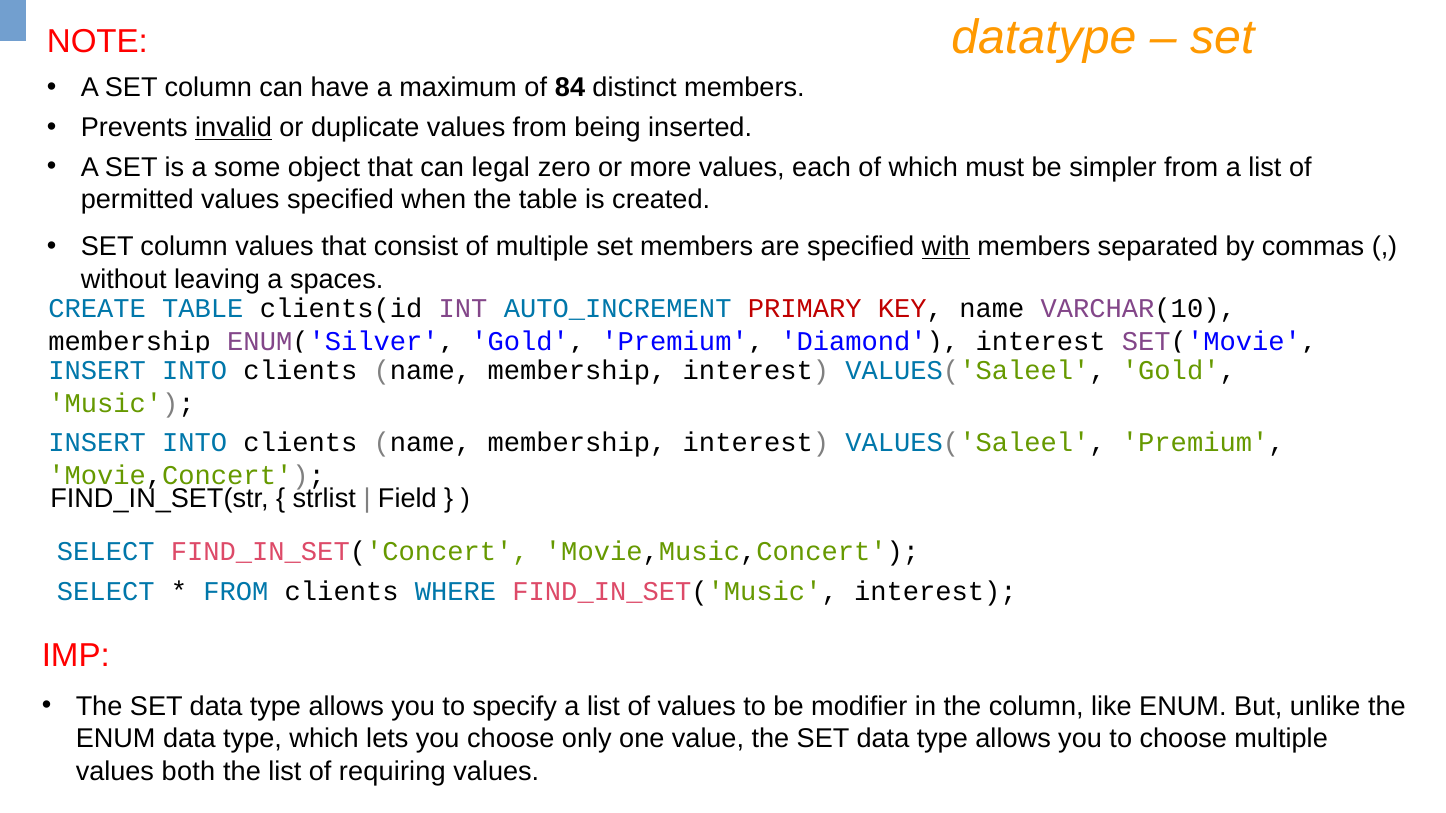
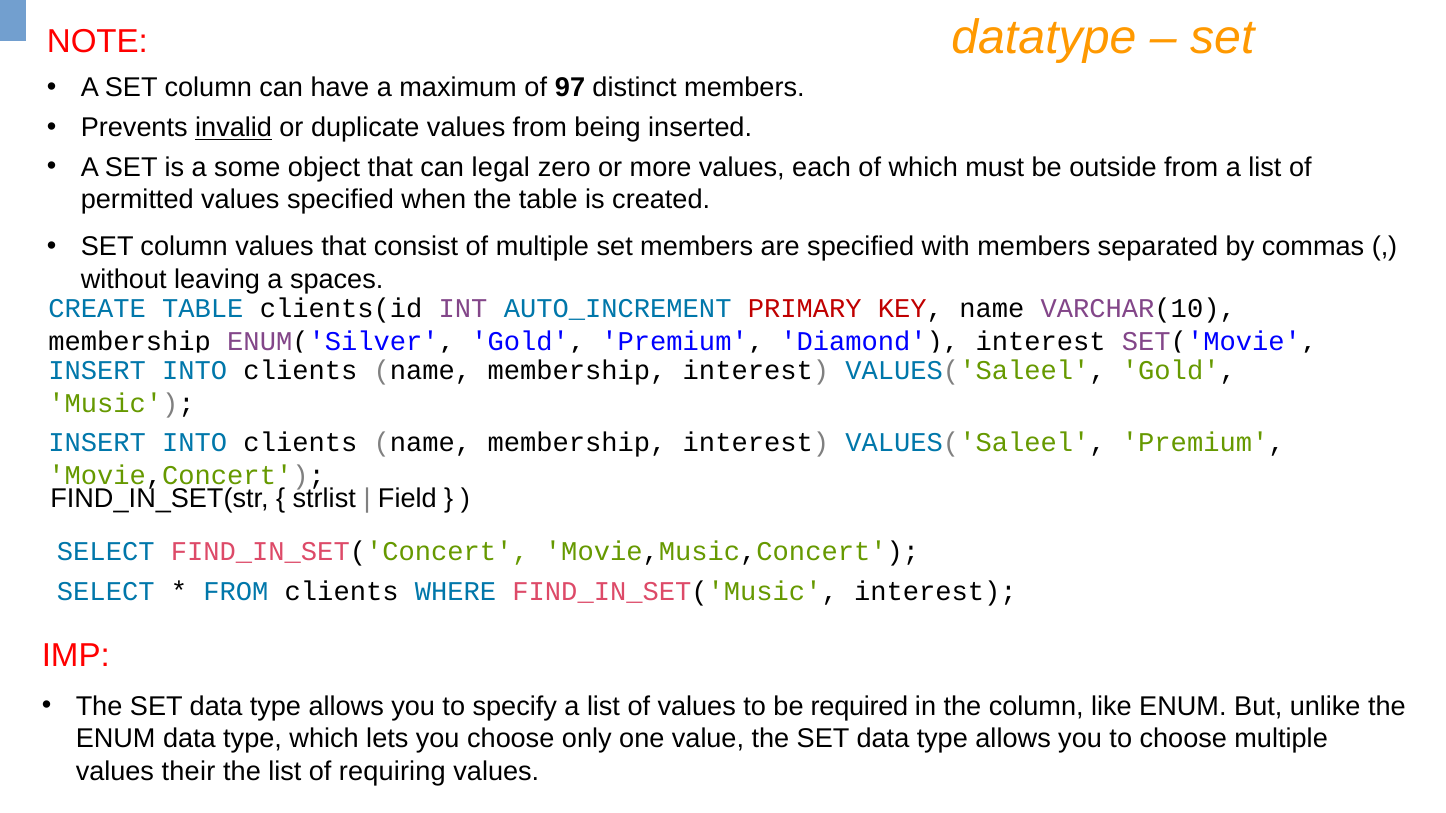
84: 84 -> 97
simpler: simpler -> outside
with underline: present -> none
modifier: modifier -> required
both: both -> their
